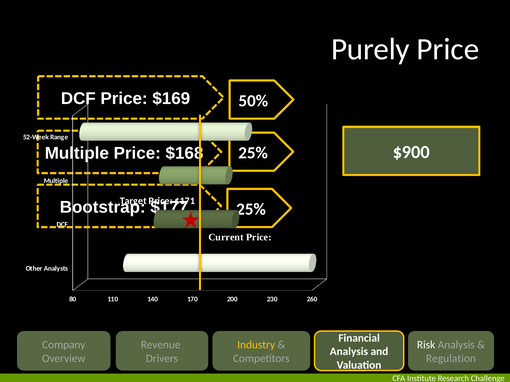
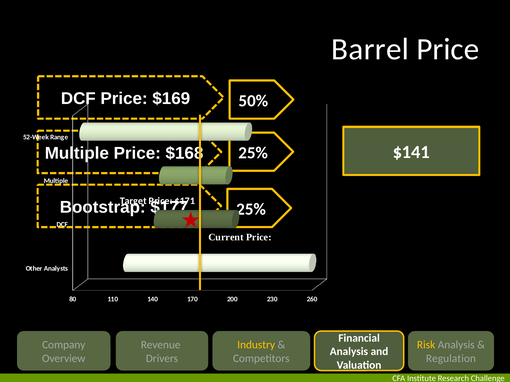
Purely: Purely -> Barrel
$900: $900 -> $141
Risk colour: white -> yellow
